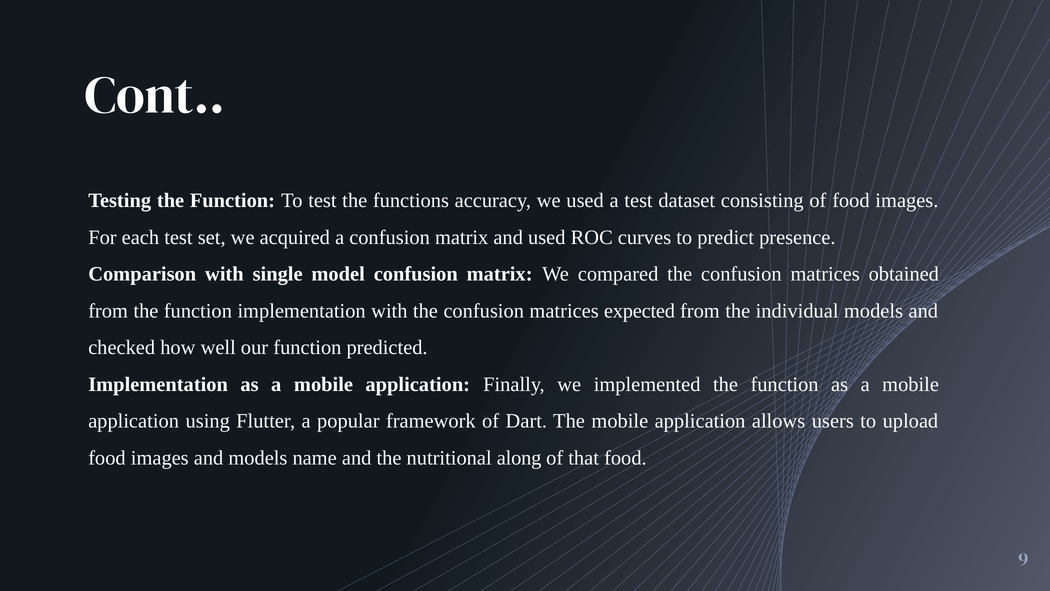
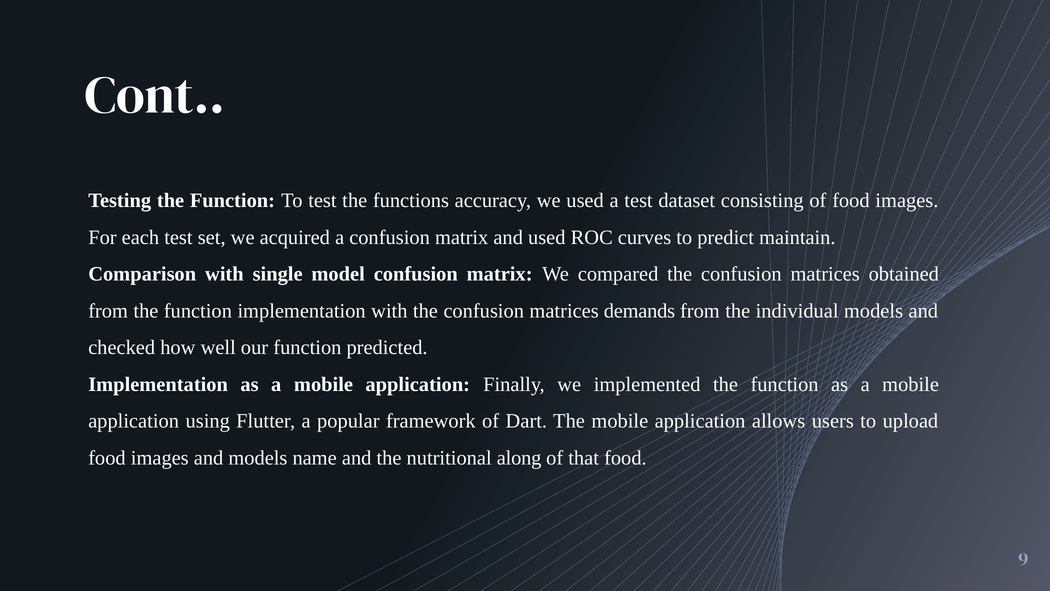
presence: presence -> maintain
expected: expected -> demands
